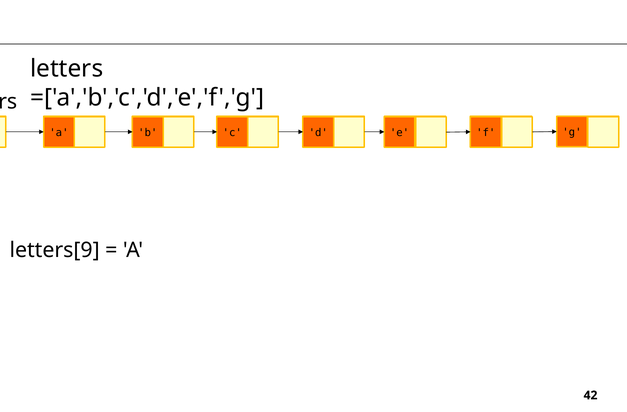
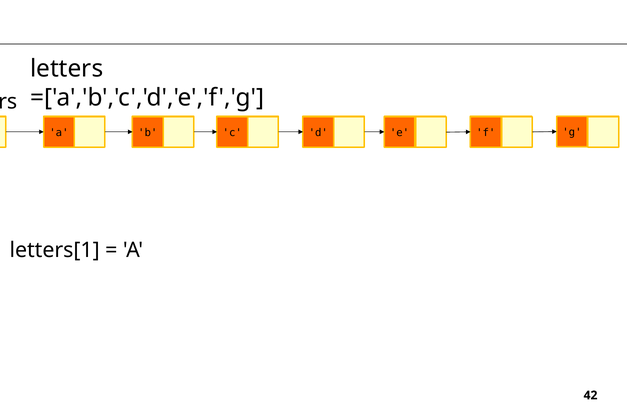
letters[9: letters[9 -> letters[1
